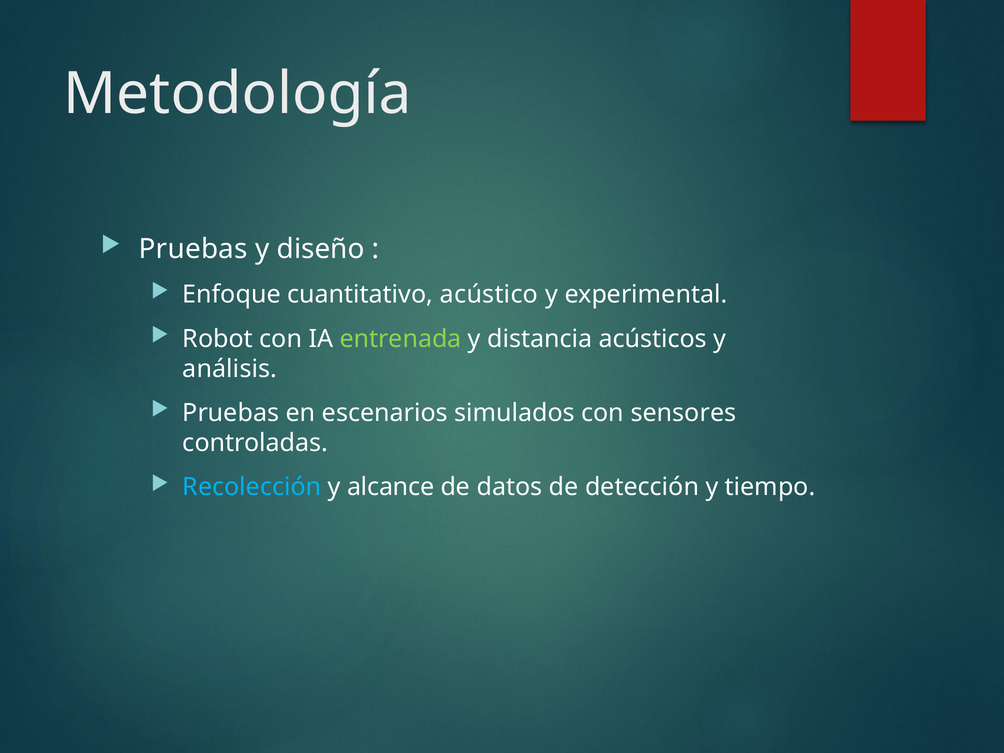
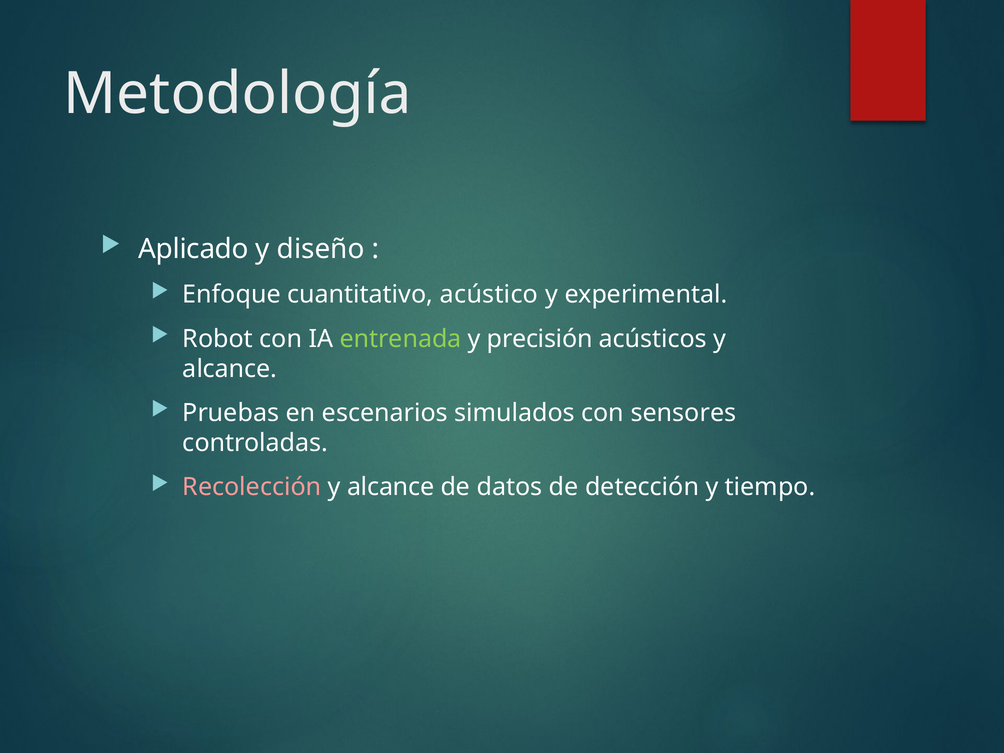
Pruebas at (193, 249): Pruebas -> Aplicado
distancia: distancia -> precisión
análisis at (230, 369): análisis -> alcance
Recolección colour: light blue -> pink
